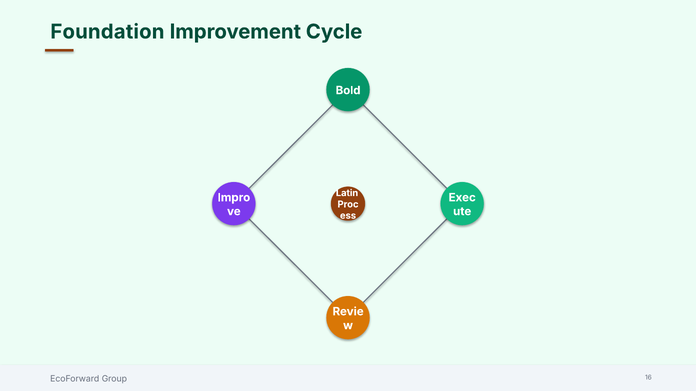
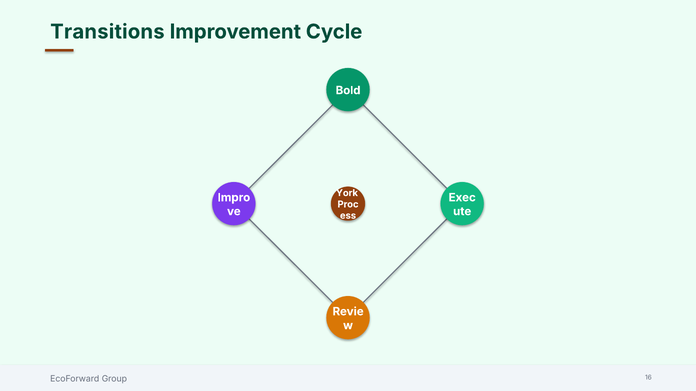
Foundation: Foundation -> Transitions
Latin: Latin -> York
